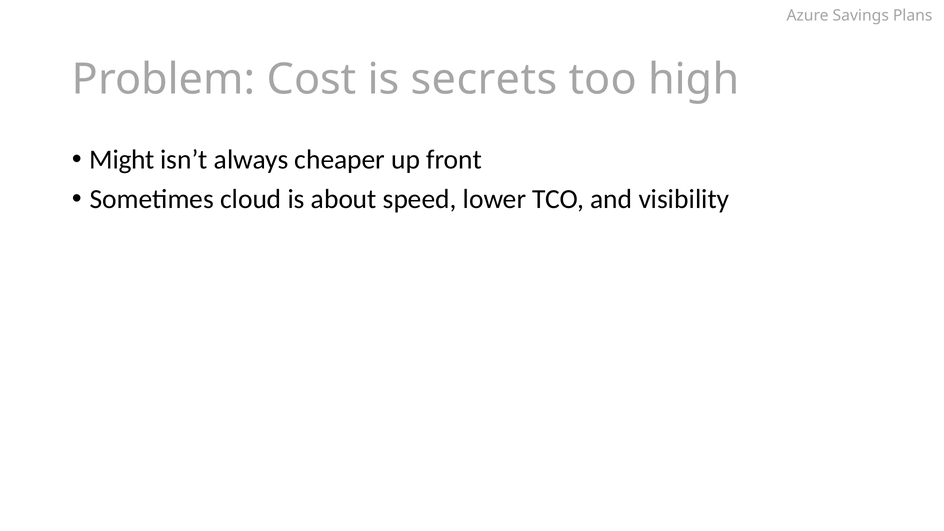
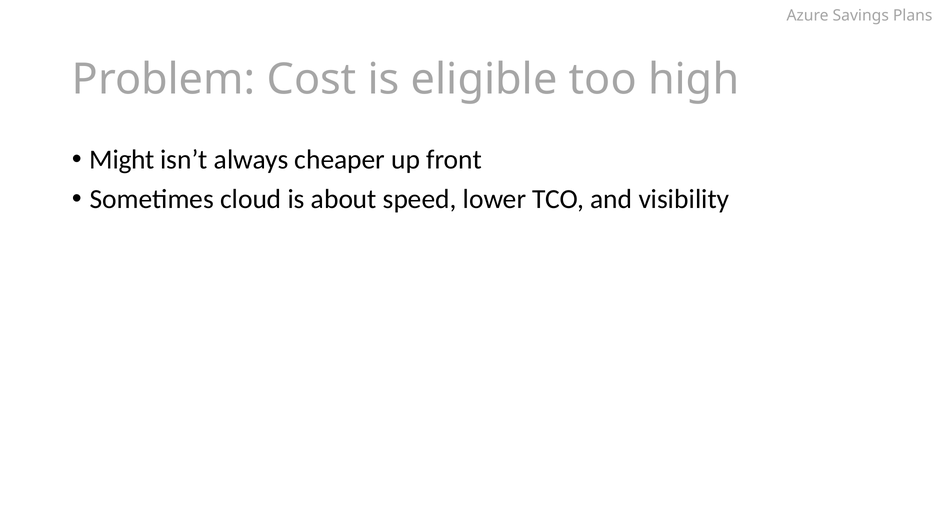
secrets: secrets -> eligible
